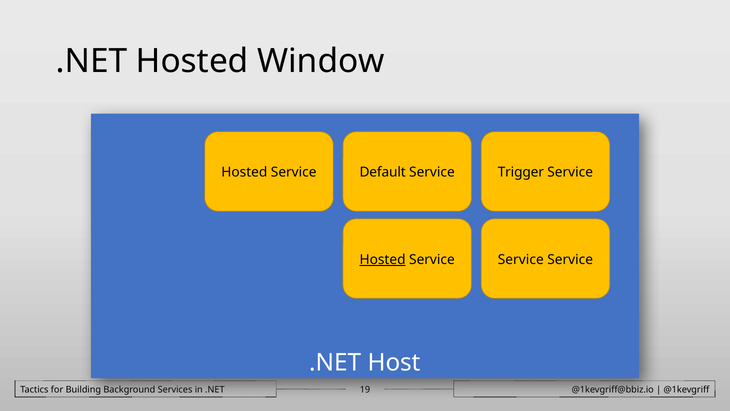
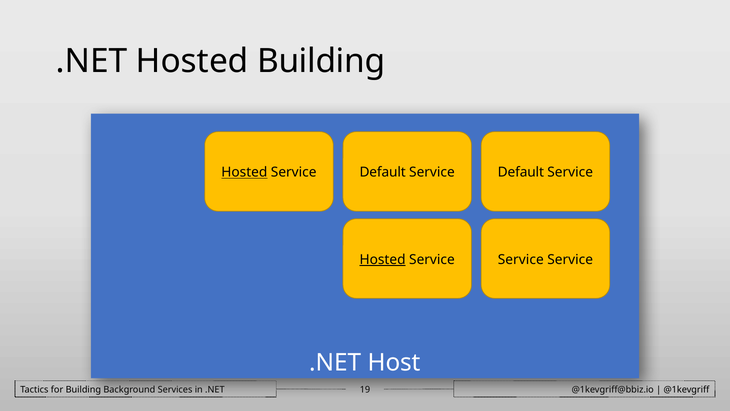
Hosted Window: Window -> Building
Hosted at (244, 172) underline: none -> present
Trigger at (521, 172): Trigger -> Default
